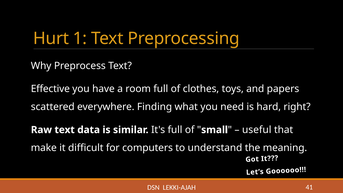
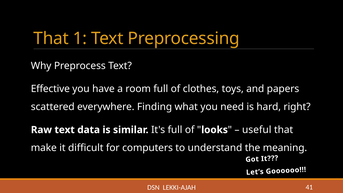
Hurt at (51, 38): Hurt -> That
small: small -> looks
